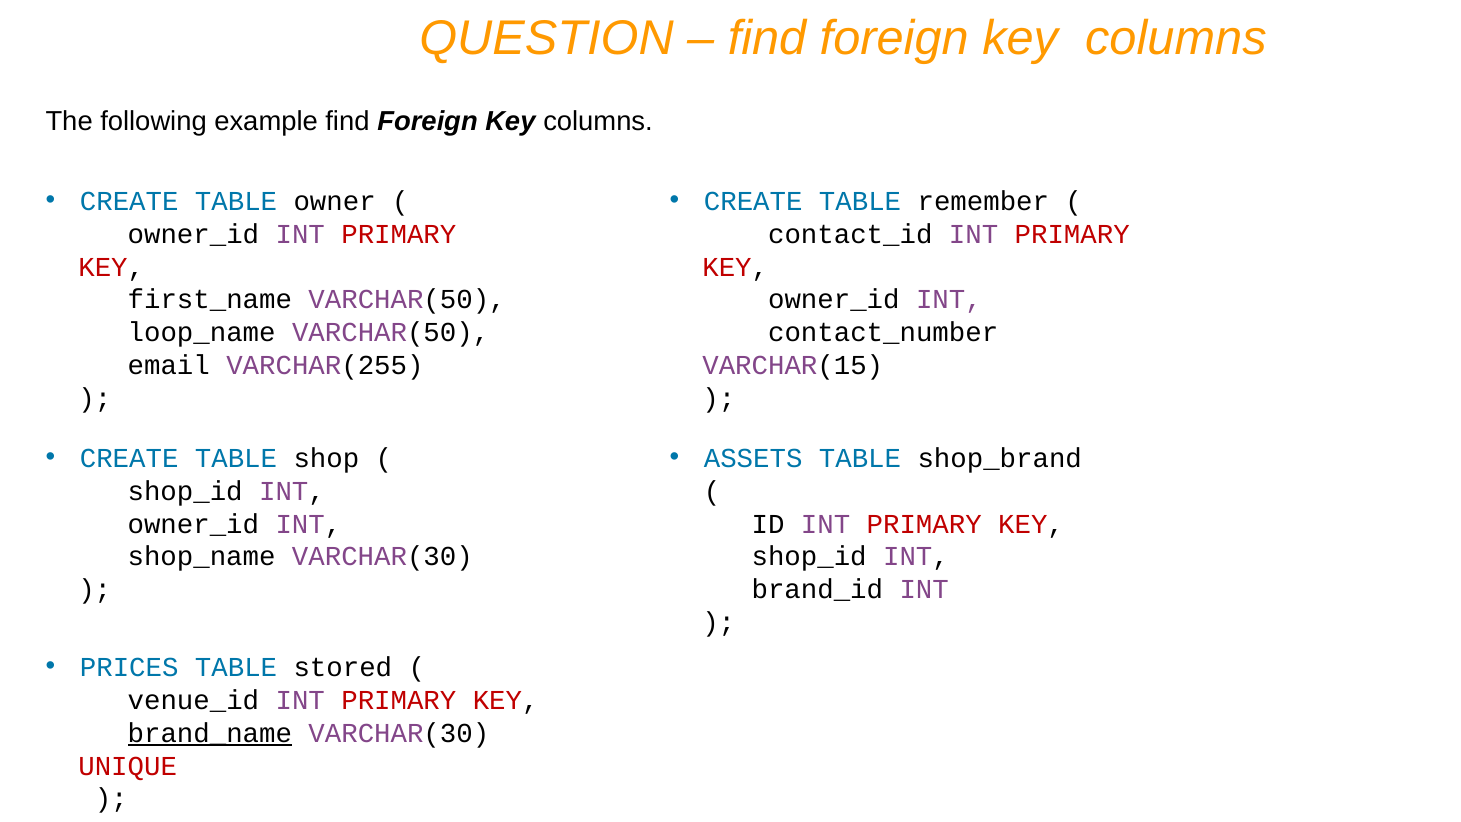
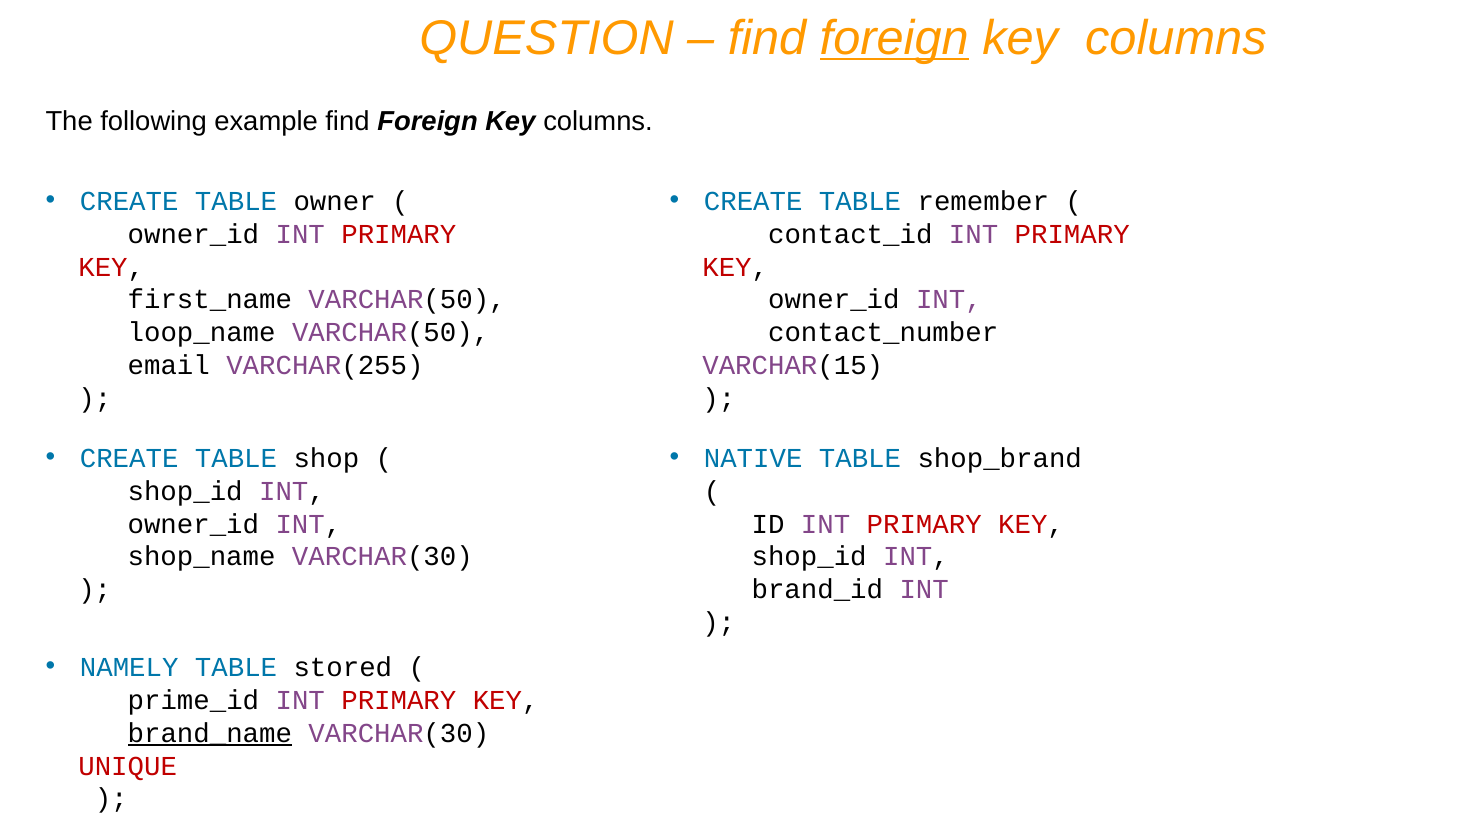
foreign at (894, 38) underline: none -> present
ASSETS: ASSETS -> NATIVE
PRICES: PRICES -> NAMELY
venue_id: venue_id -> prime_id
